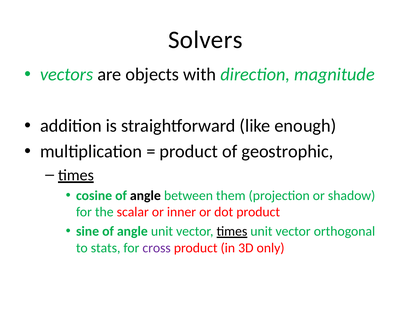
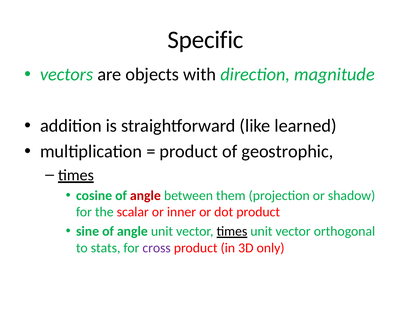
Solvers: Solvers -> Specific
enough: enough -> learned
angle at (145, 195) colour: black -> red
